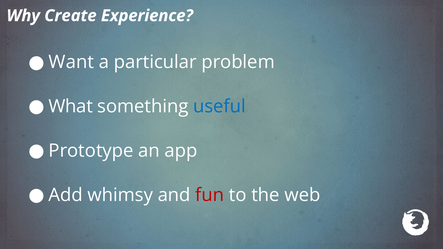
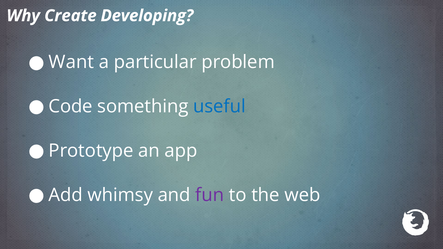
Experience: Experience -> Developing
What: What -> Code
fun colour: red -> purple
